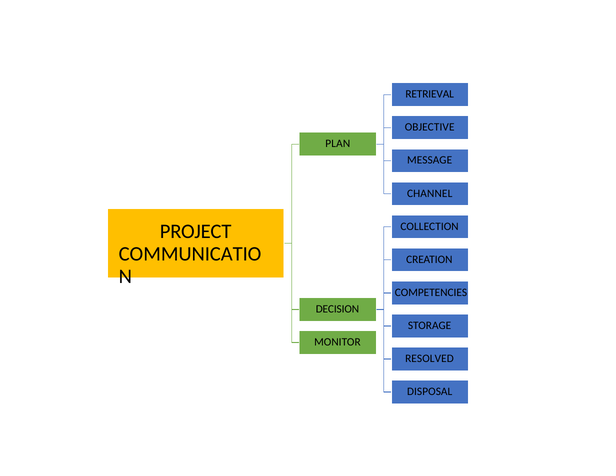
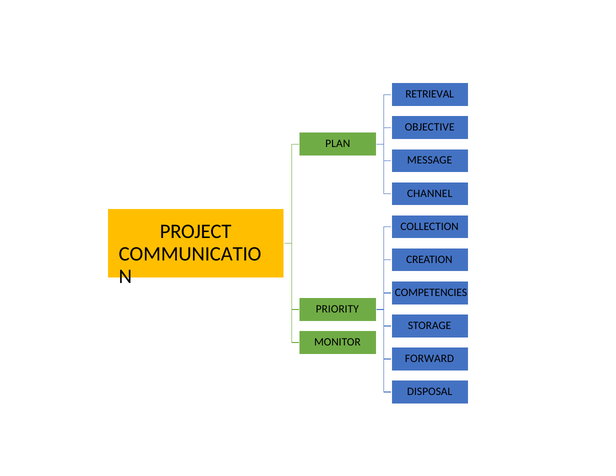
DECISION: DECISION -> PRIORITY
RESOLVED: RESOLVED -> FORWARD
